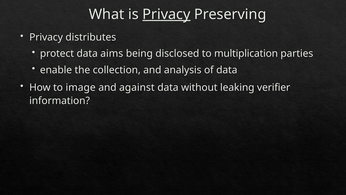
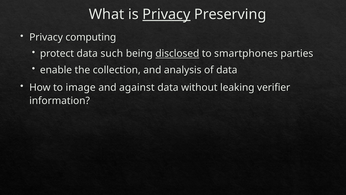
distributes: distributes -> computing
aims: aims -> such
disclosed underline: none -> present
multiplication: multiplication -> smartphones
